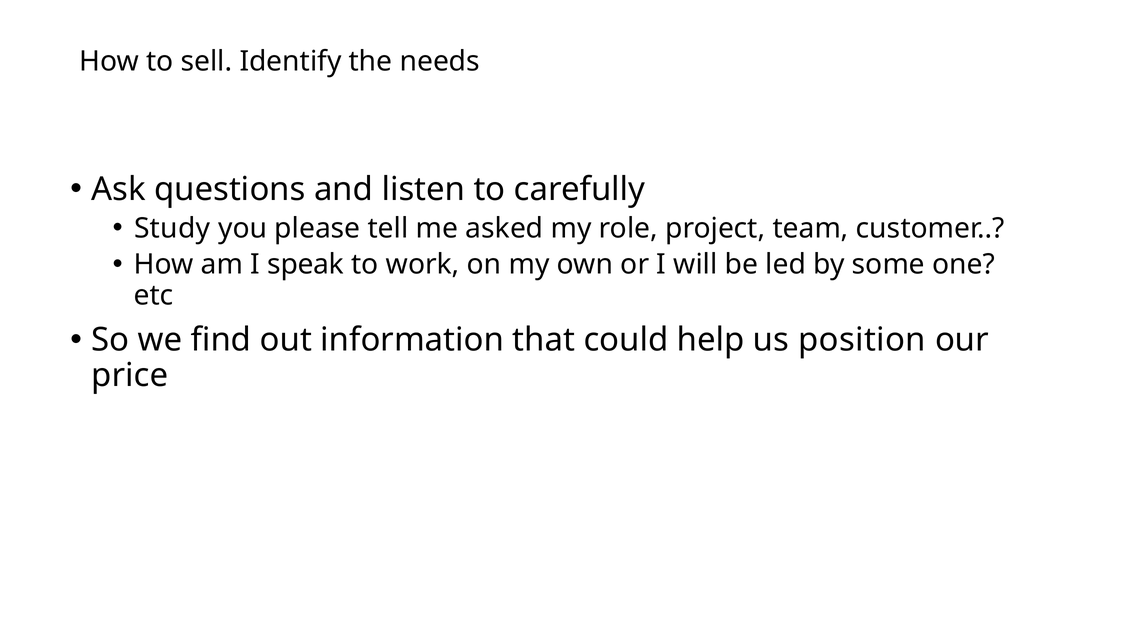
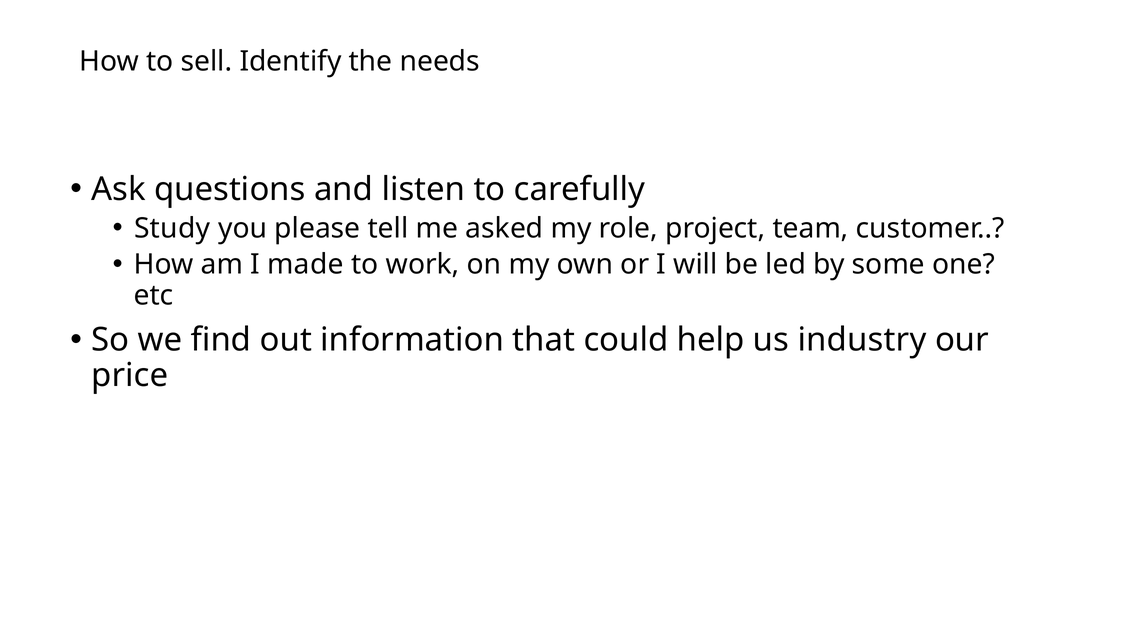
speak: speak -> made
position: position -> industry
